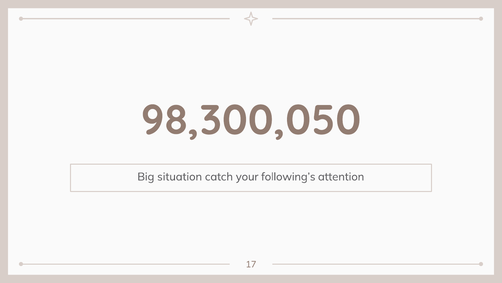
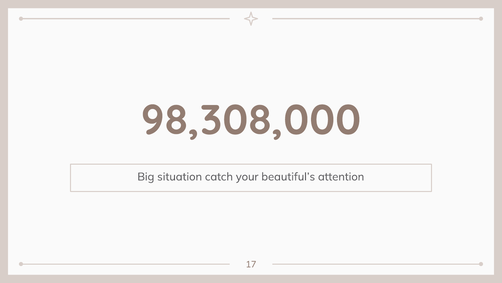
98,300,050: 98,300,050 -> 98,308,000
following’s: following’s -> beautiful’s
